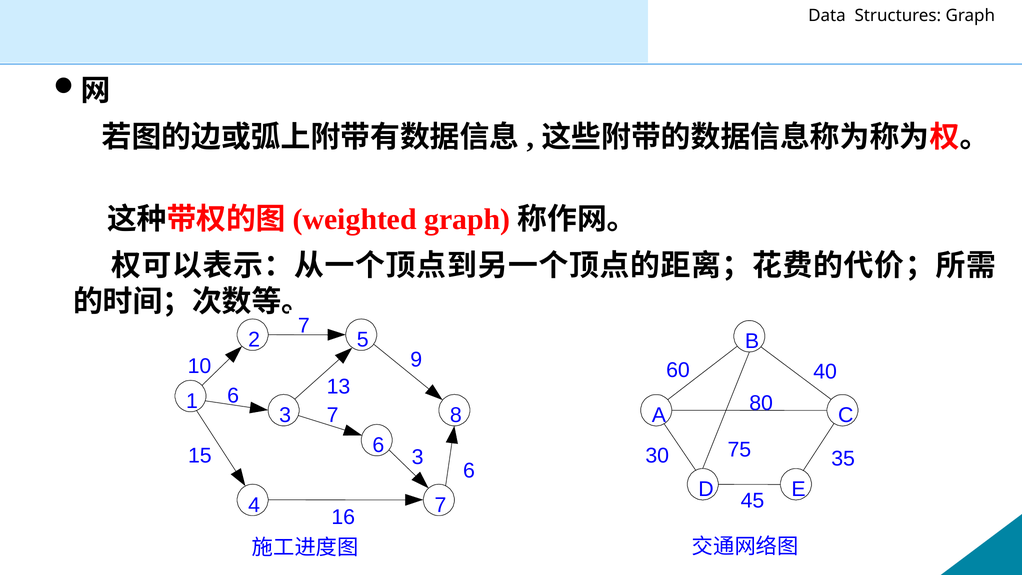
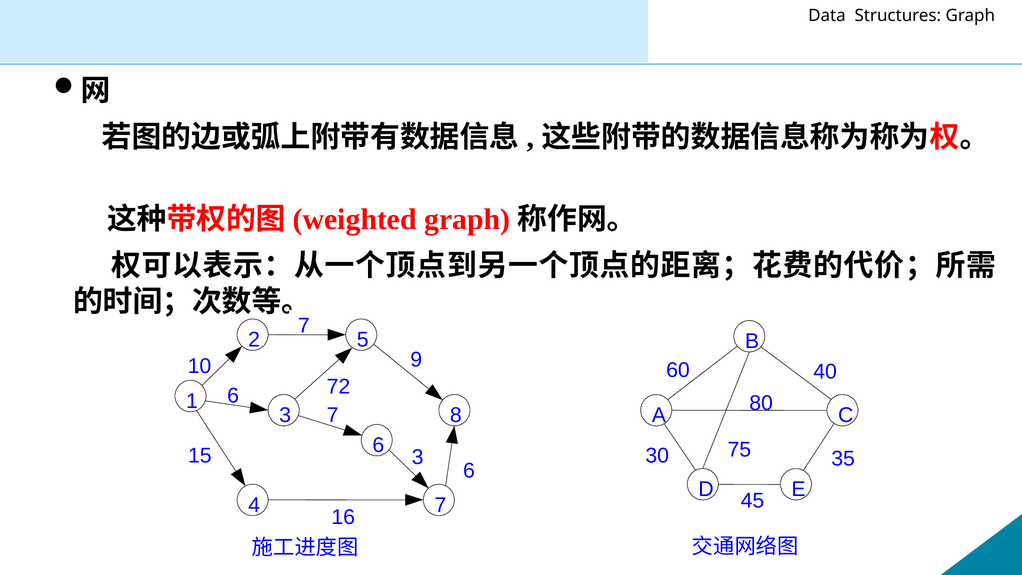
13: 13 -> 72
